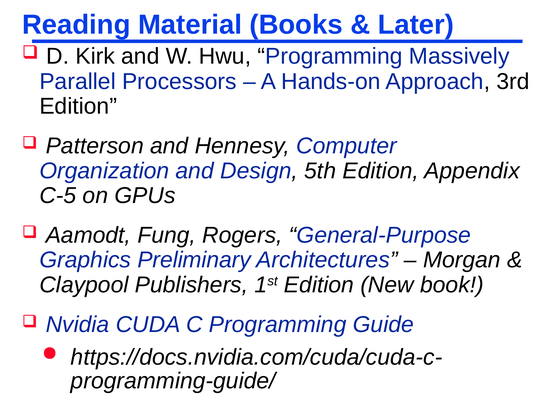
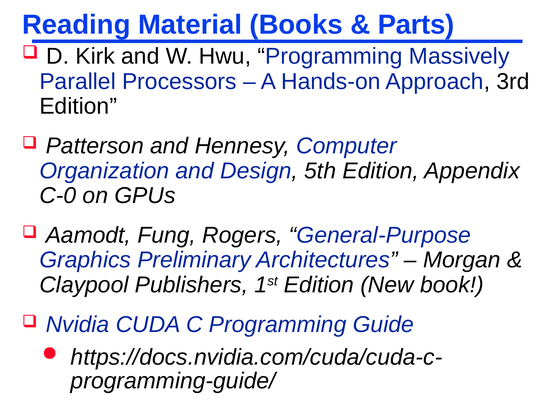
Later: Later -> Parts
C-5: C-5 -> C-0
